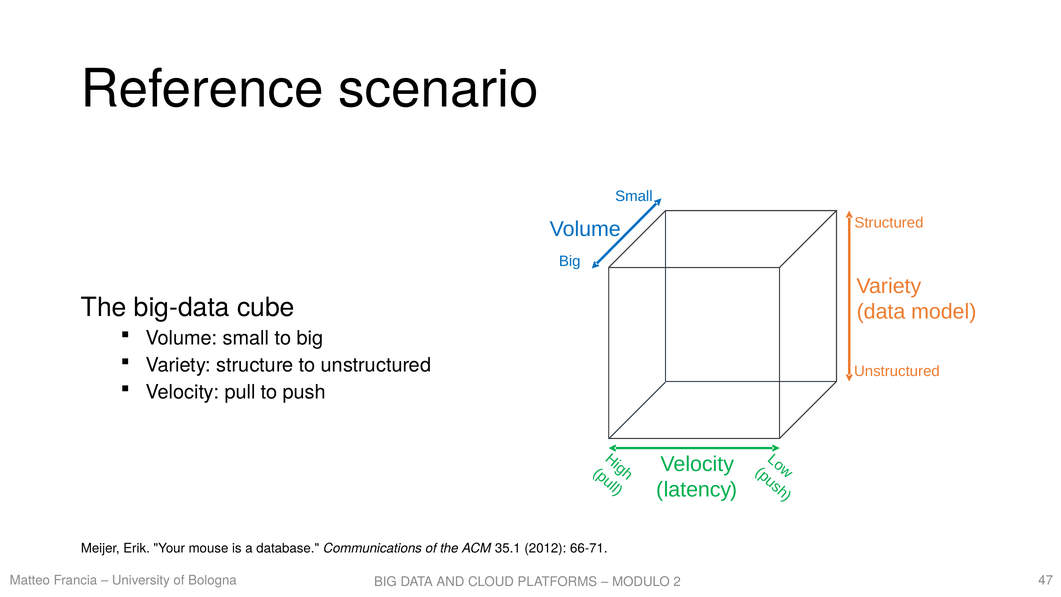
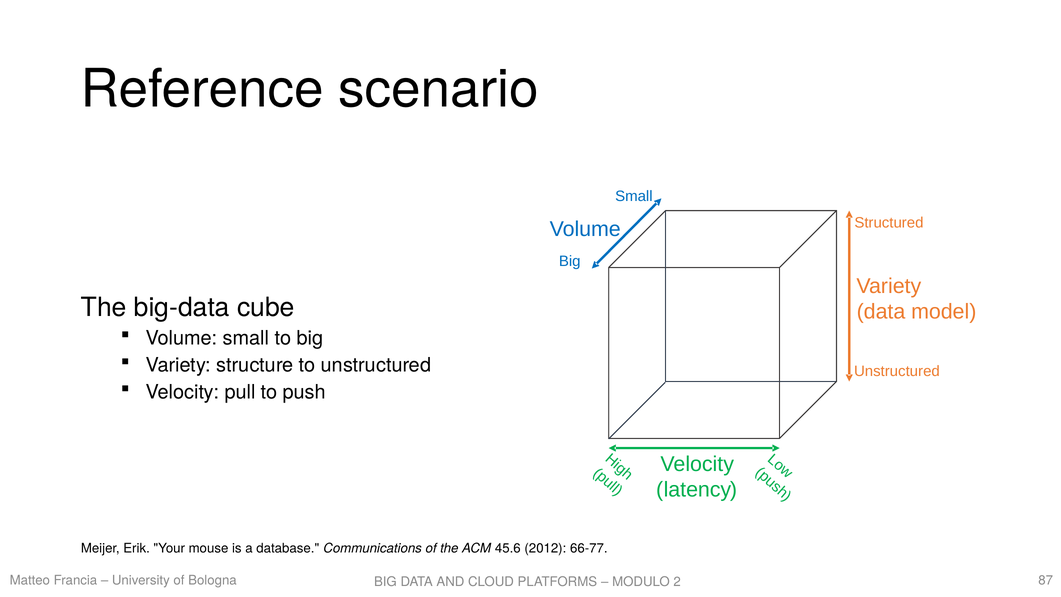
35.1: 35.1 -> 45.6
66-71: 66-71 -> 66-77
47: 47 -> 87
